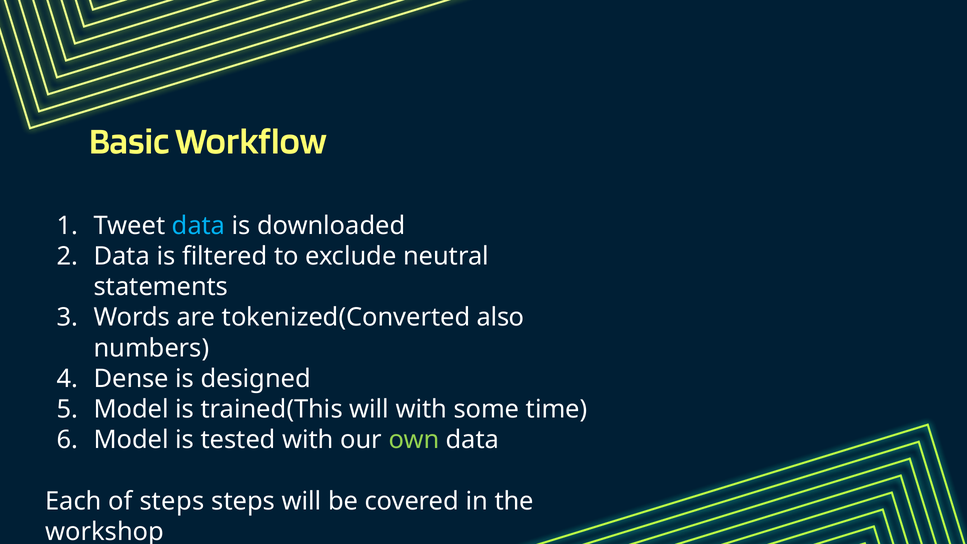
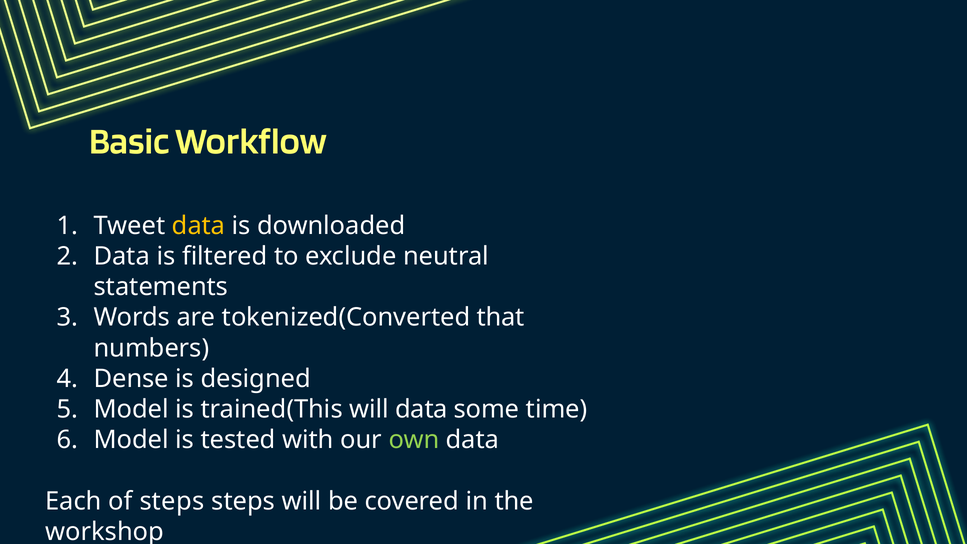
data at (199, 226) colour: light blue -> yellow
also: also -> that
will with: with -> data
